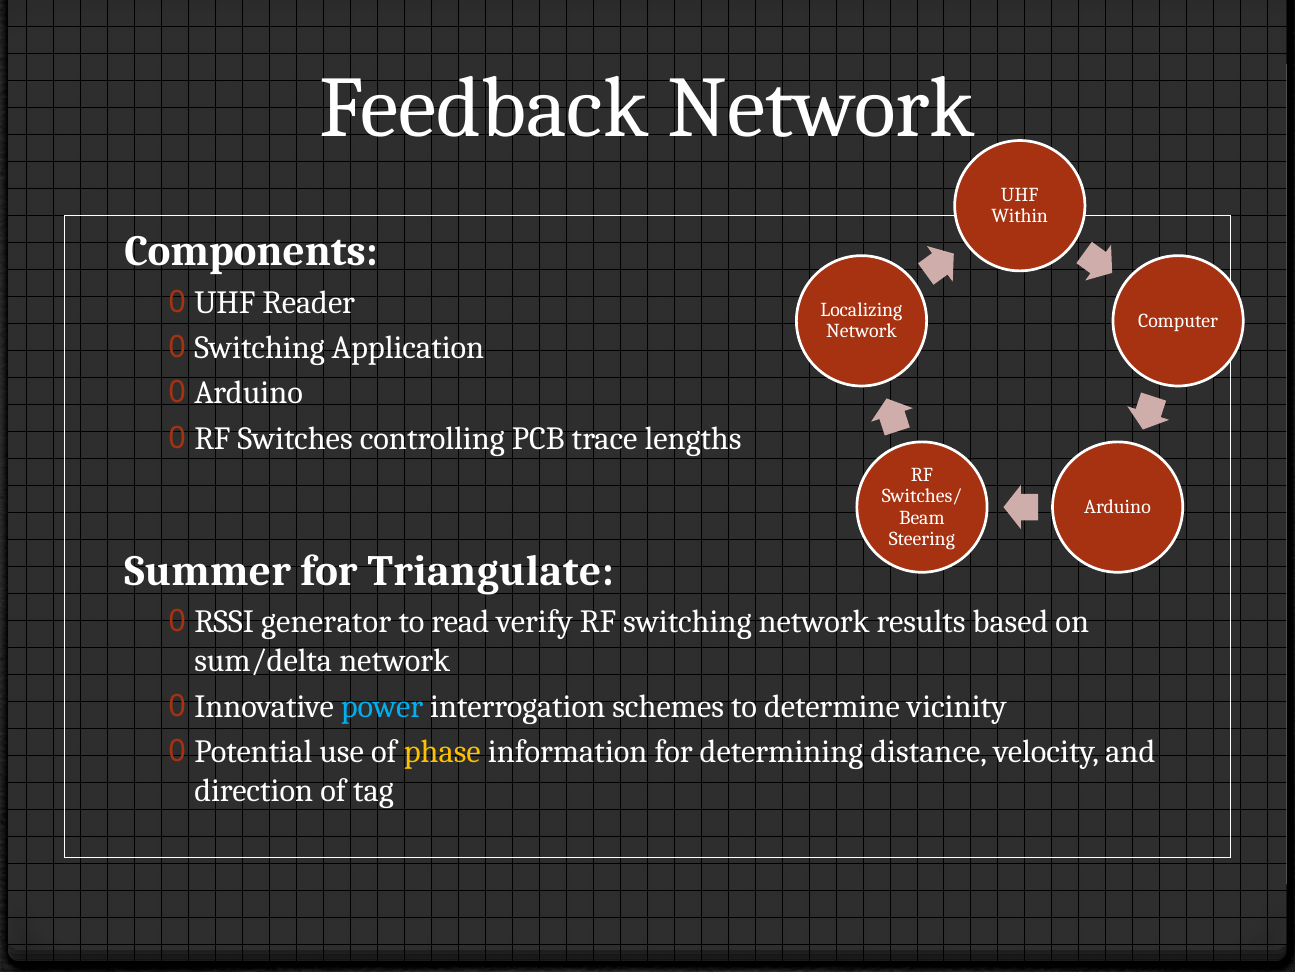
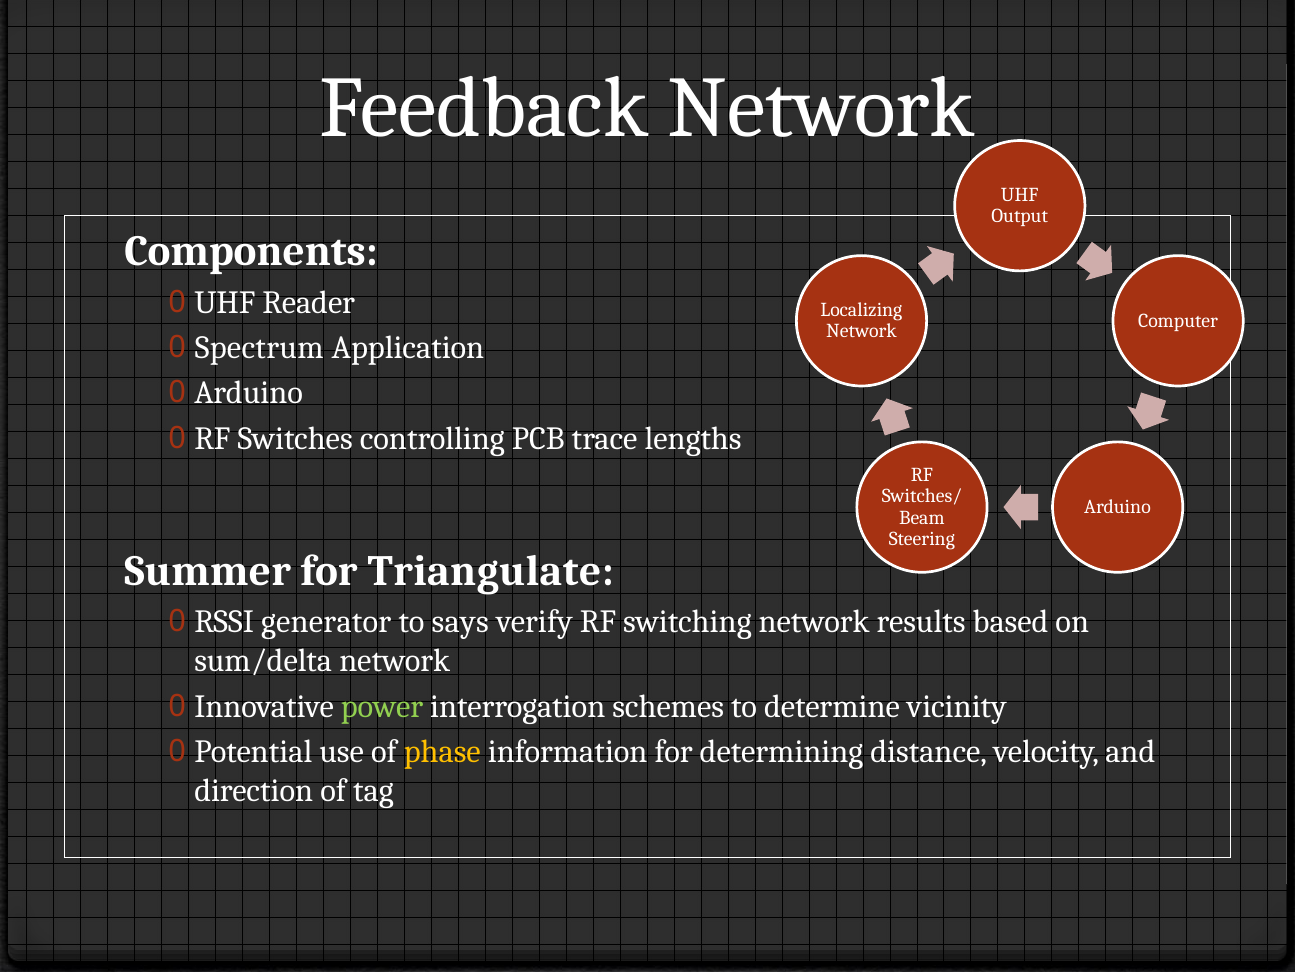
Within: Within -> Output
Switching at (259, 348): Switching -> Spectrum
read: read -> says
power colour: light blue -> light green
